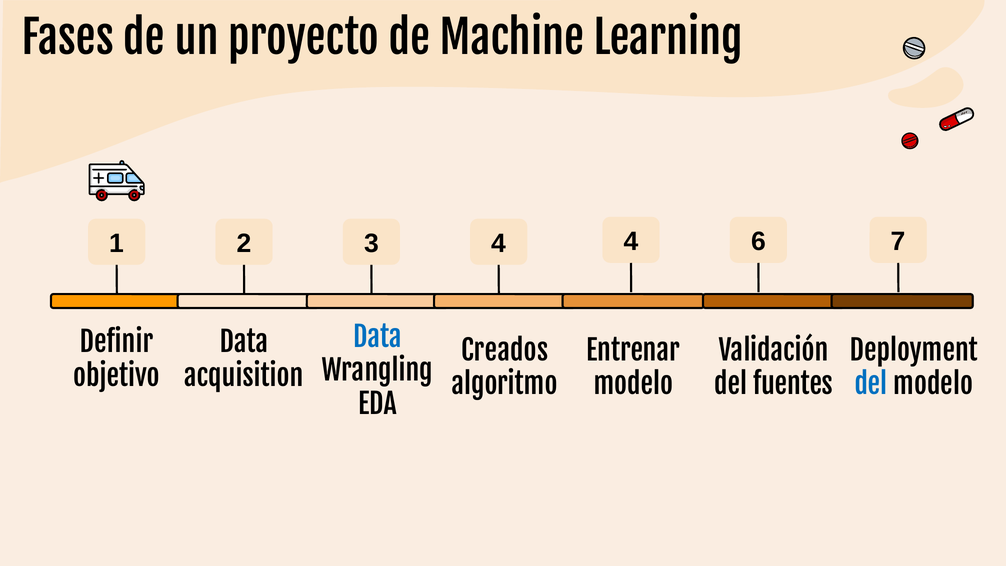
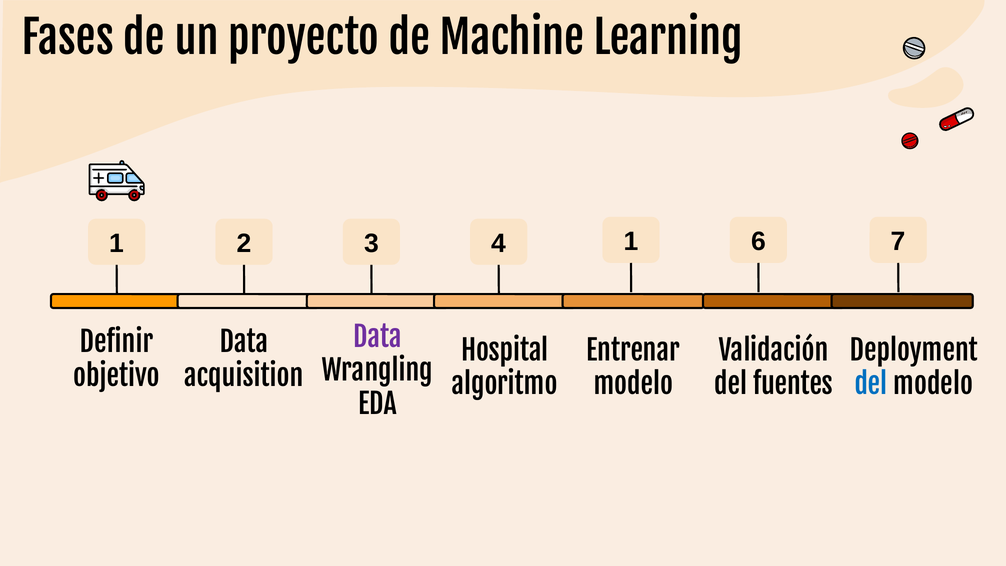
4 4: 4 -> 1
Data at (377, 338) colour: blue -> purple
Creados: Creados -> Hospital
